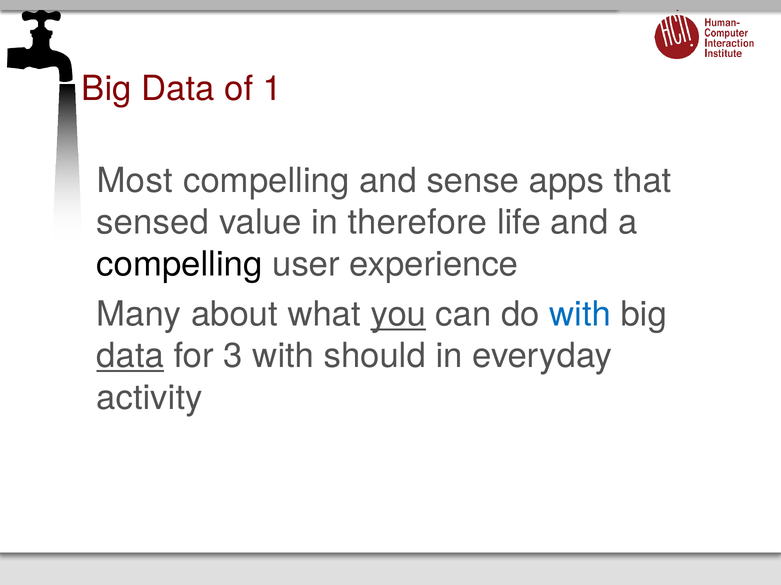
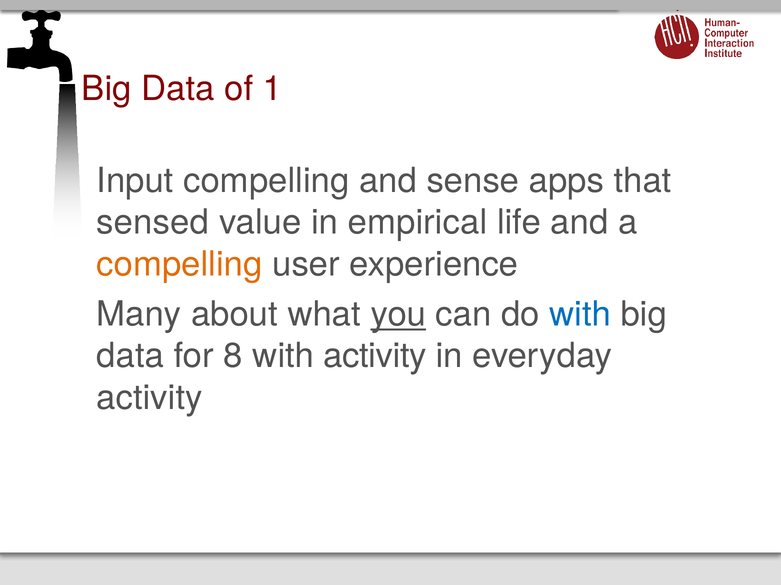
Most: Most -> Input
therefore: therefore -> empirical
compelling at (179, 264) colour: black -> orange
data at (130, 357) underline: present -> none
3: 3 -> 8
with should: should -> activity
